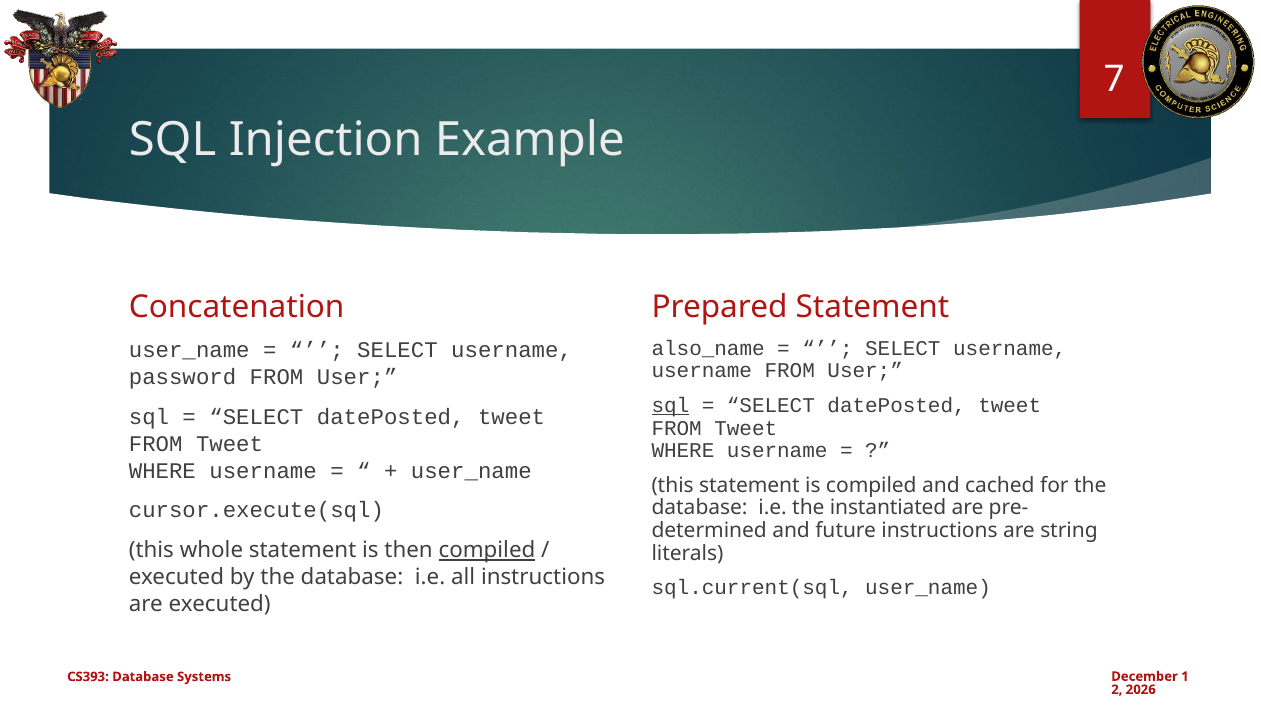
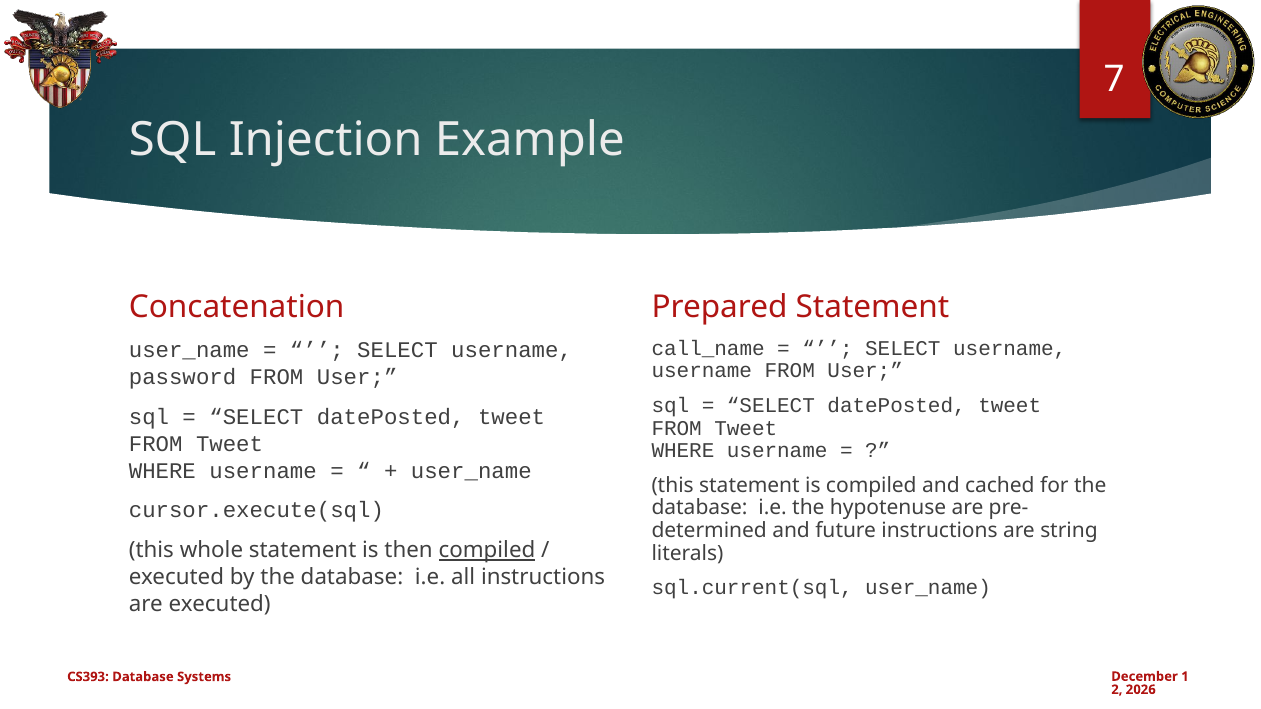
also_name: also_name -> call_name
sql at (670, 406) underline: present -> none
instantiated: instantiated -> hypotenuse
